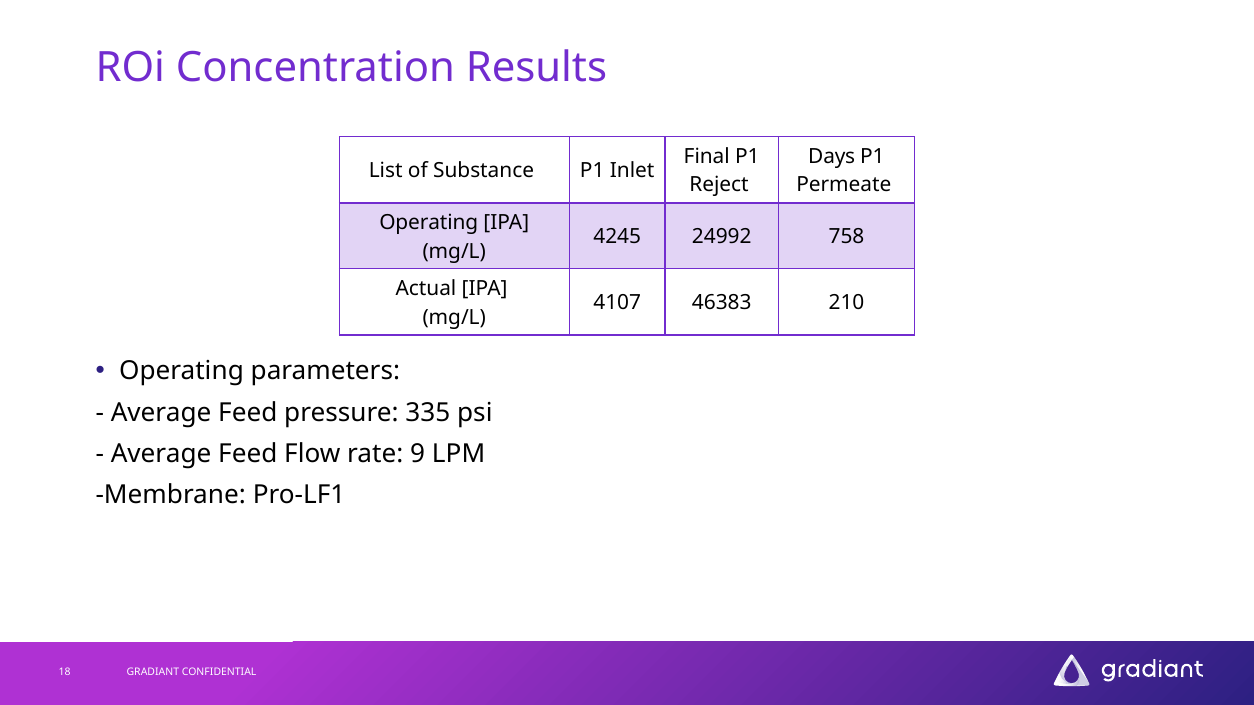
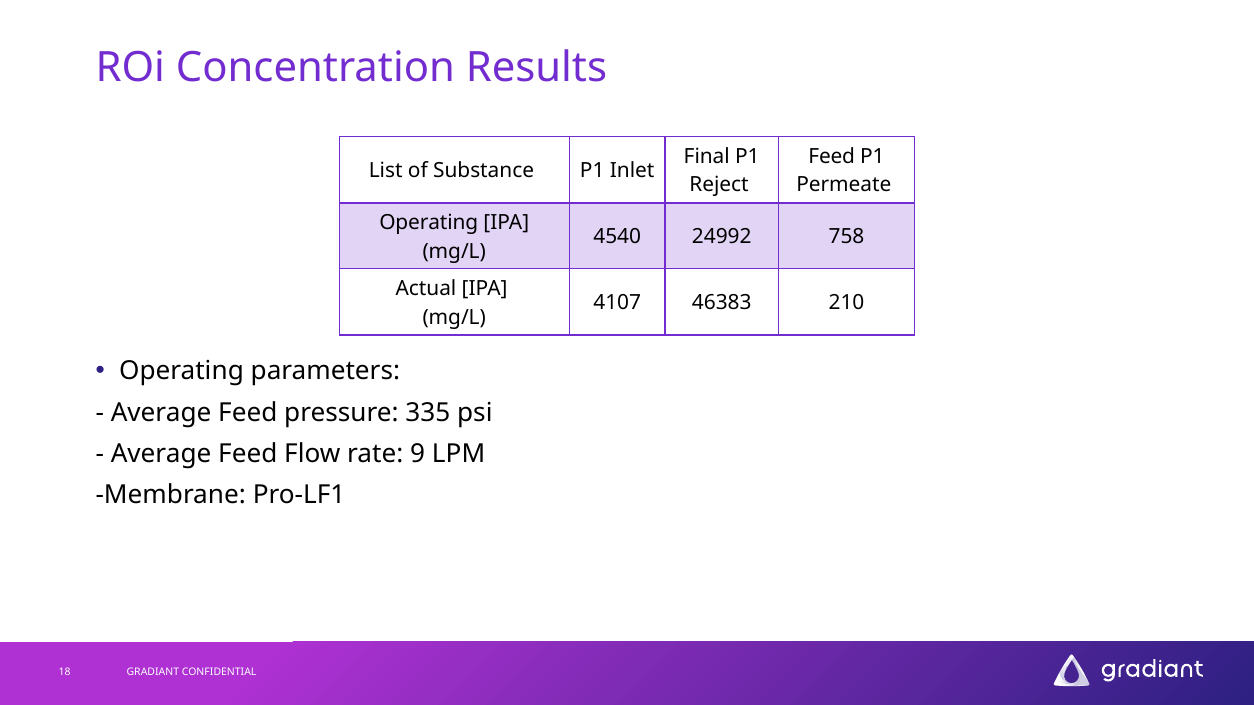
Days at (832, 157): Days -> Feed
4245: 4245 -> 4540
